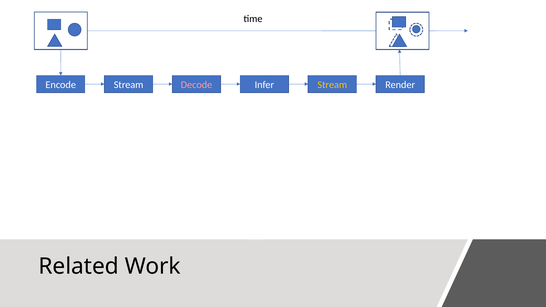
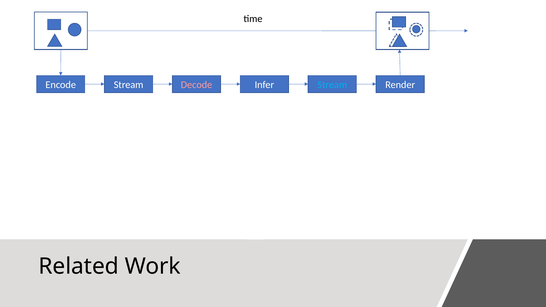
Stream at (332, 85) colour: yellow -> light blue
